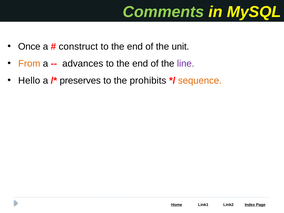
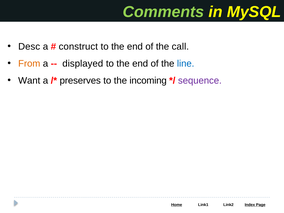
Once: Once -> Desc
unit: unit -> call
advances: advances -> displayed
line colour: purple -> blue
Hello: Hello -> Want
prohibits: prohibits -> incoming
sequence colour: orange -> purple
